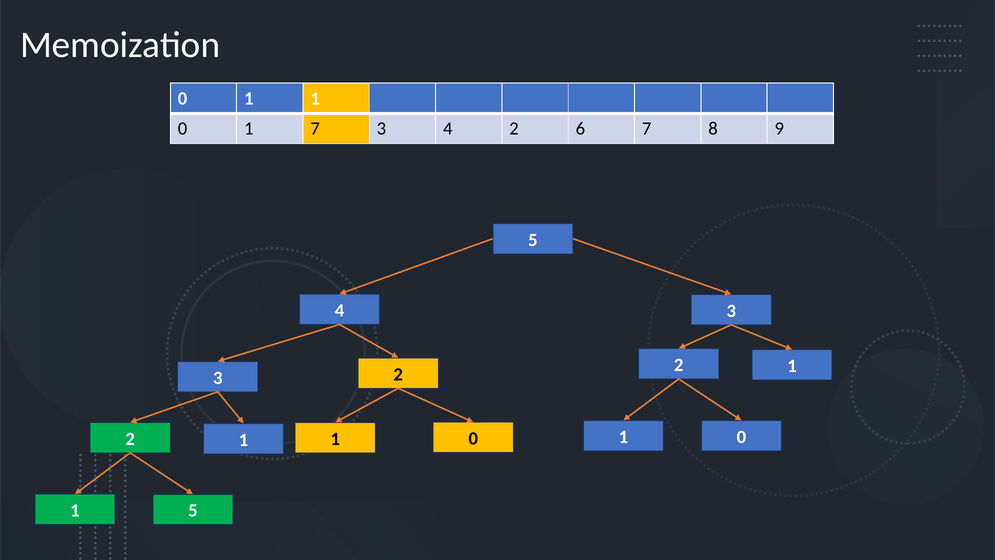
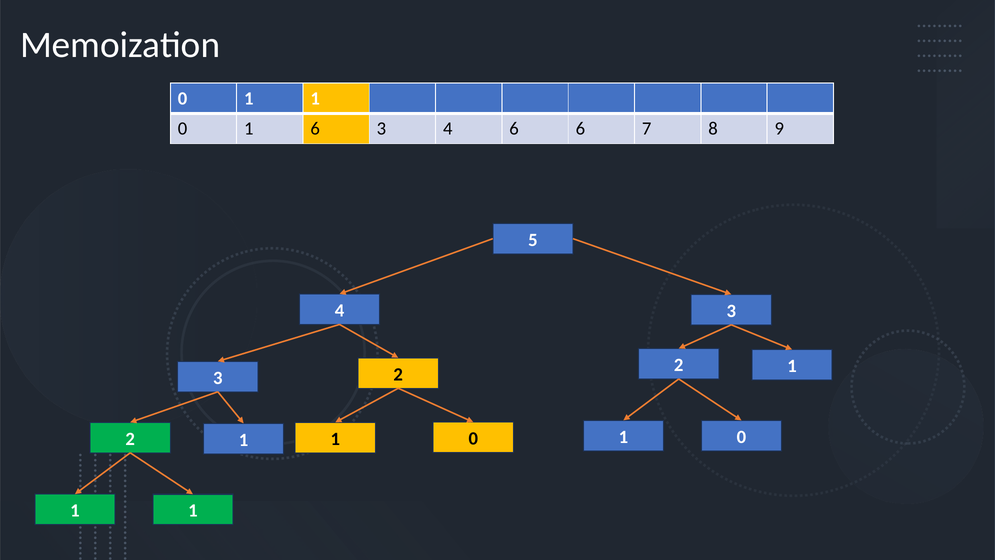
1 7: 7 -> 6
4 2: 2 -> 6
5 at (193, 510): 5 -> 1
